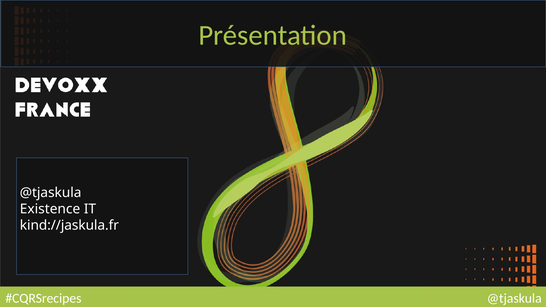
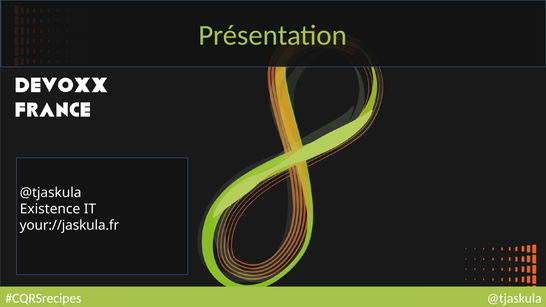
kind://jaskula.fr: kind://jaskula.fr -> your://jaskula.fr
